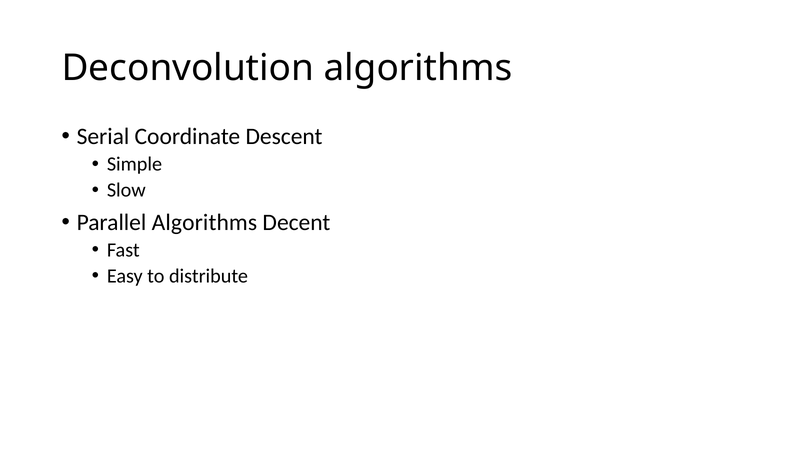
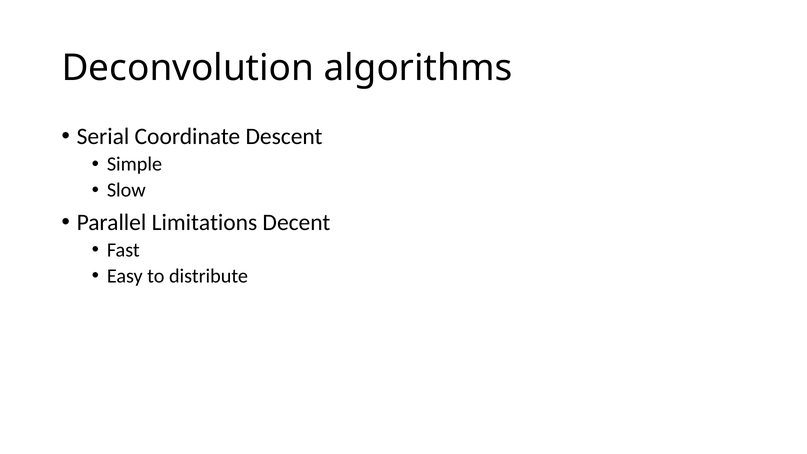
Parallel Algorithms: Algorithms -> Limitations
